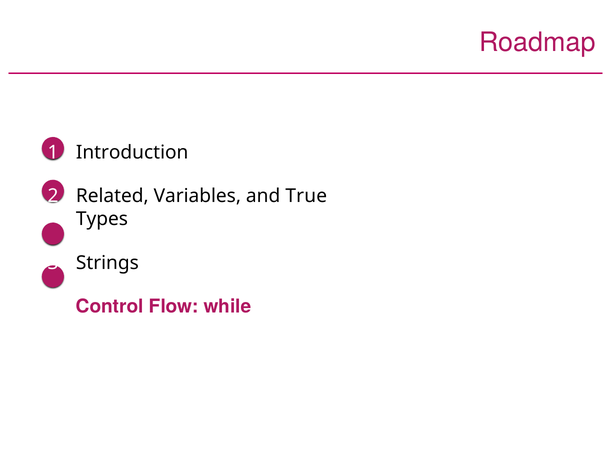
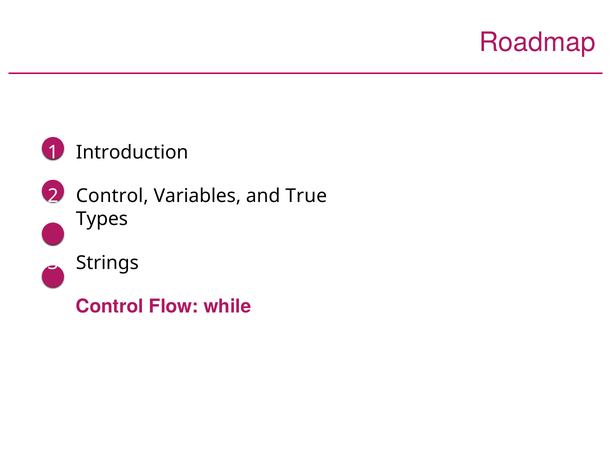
Related at (112, 196): Related -> Control
